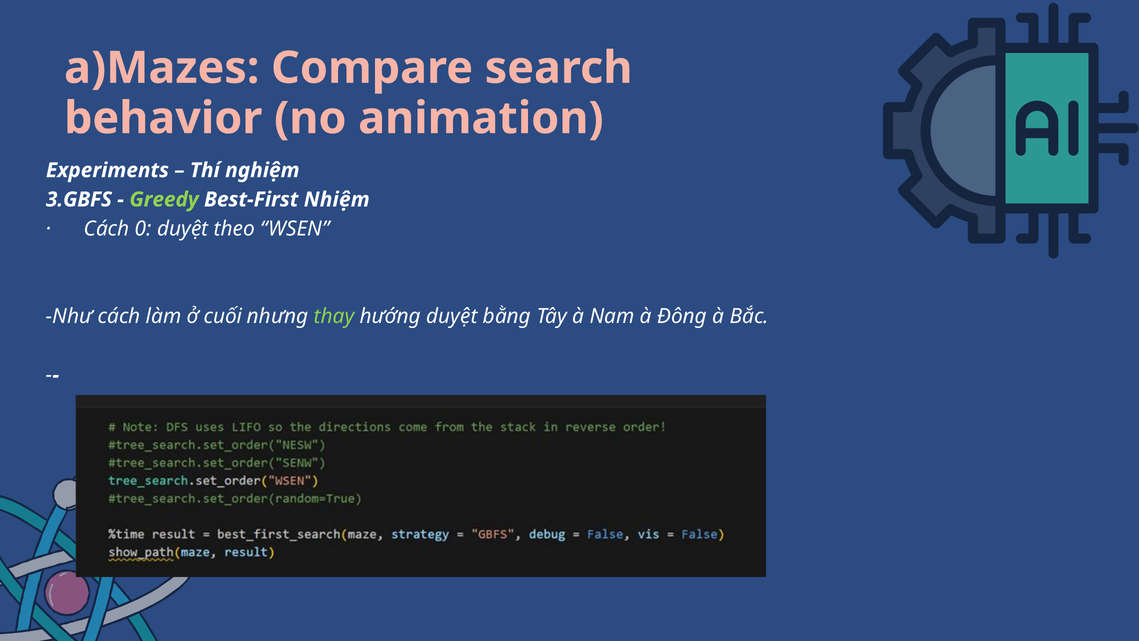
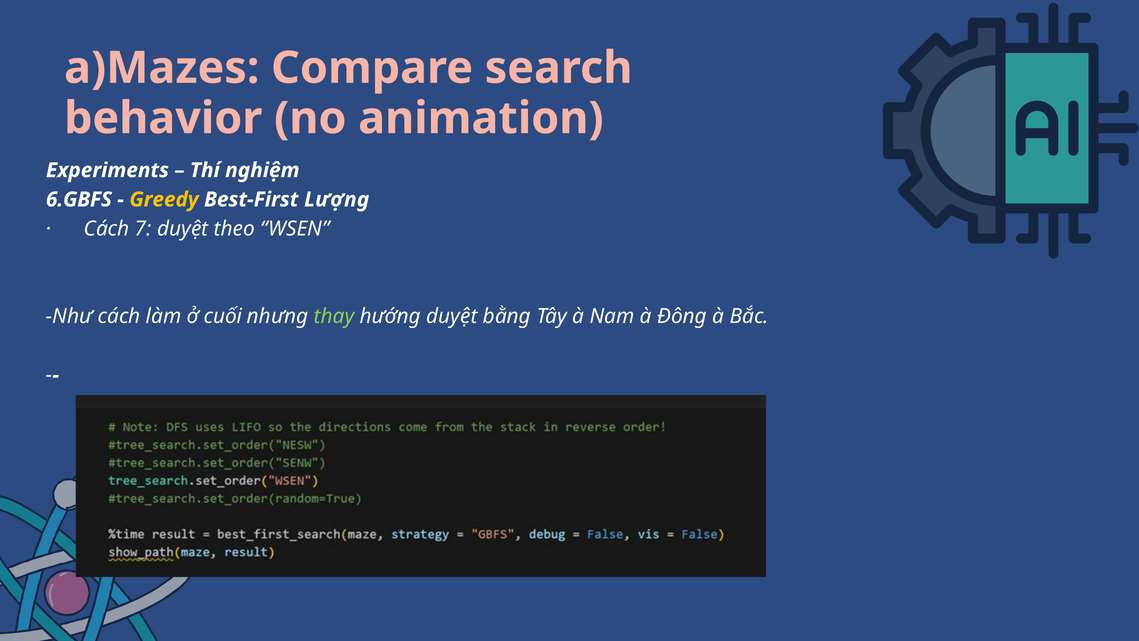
3.GBFS: 3.GBFS -> 6.GBFS
Greedy colour: light green -> yellow
Nhiệm: Nhiệm -> Lượng
0: 0 -> 7
